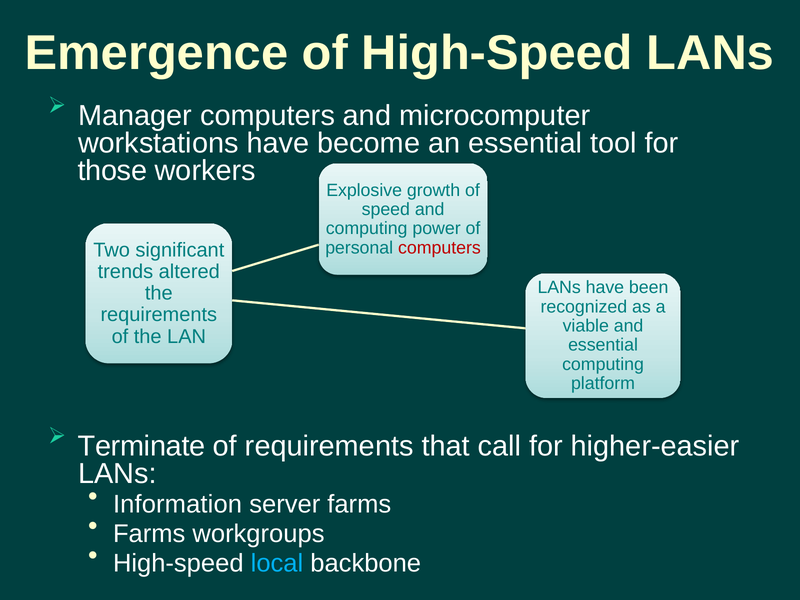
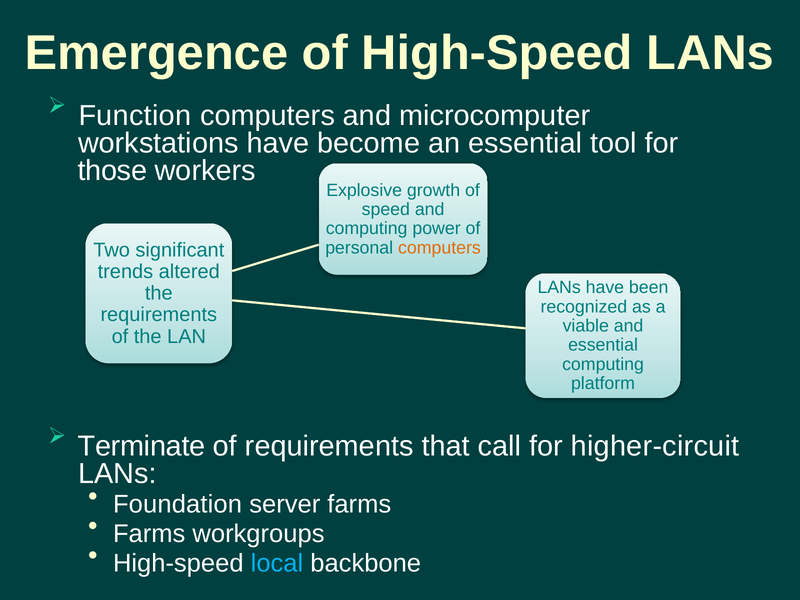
Manager: Manager -> Function
computers at (439, 248) colour: red -> orange
higher-easier: higher-easier -> higher-circuit
Information: Information -> Foundation
